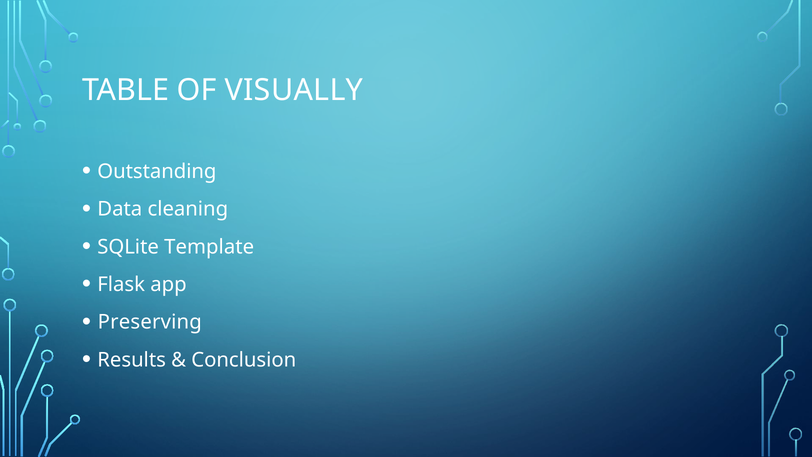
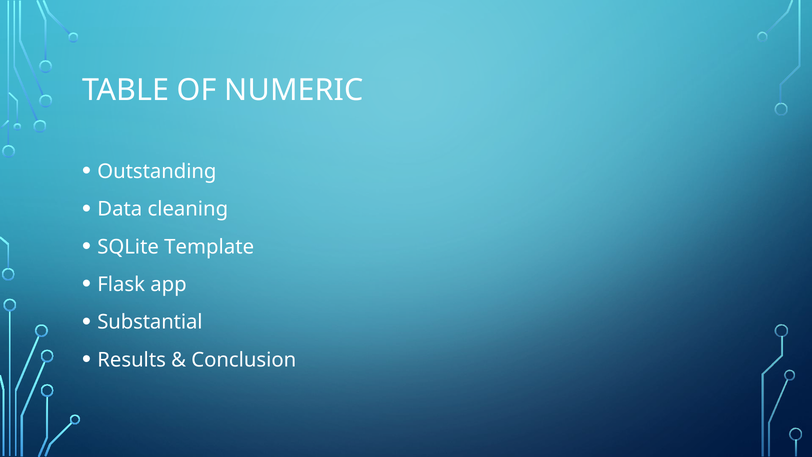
VISUALLY: VISUALLY -> NUMERIC
Preserving: Preserving -> Substantial
